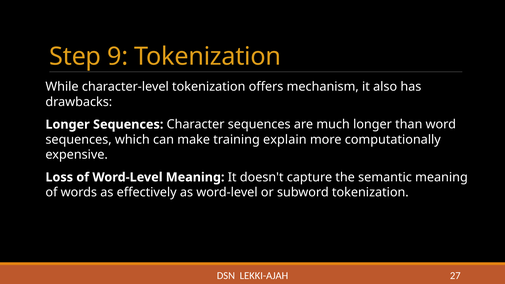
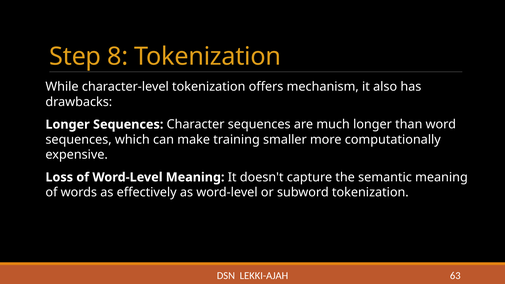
9: 9 -> 8
explain: explain -> smaller
27: 27 -> 63
